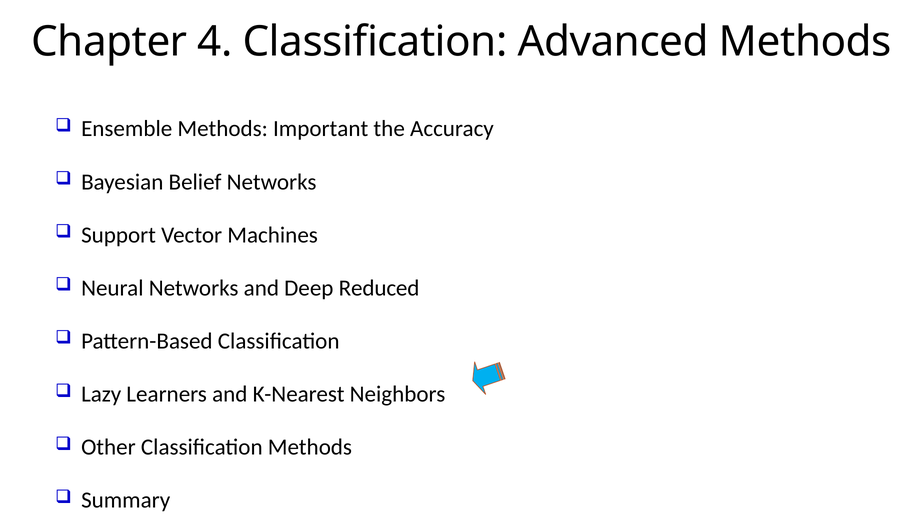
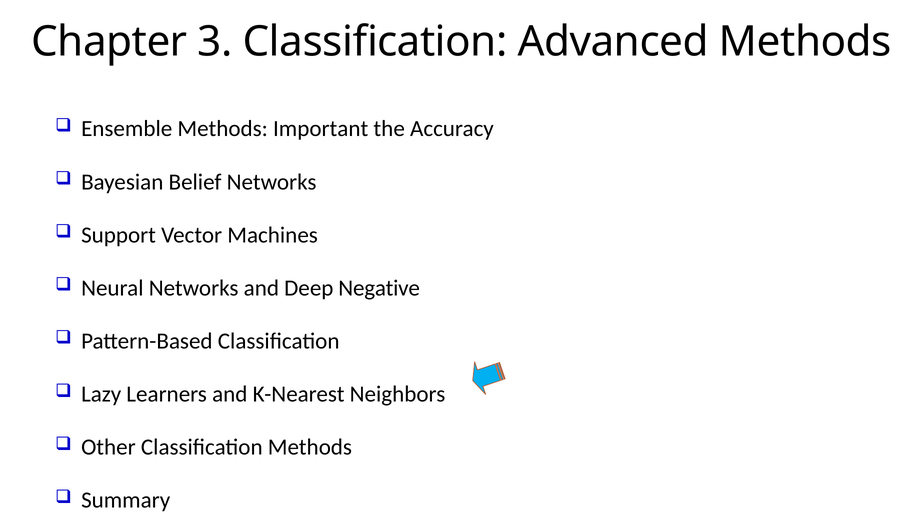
4: 4 -> 3
Reduced: Reduced -> Negative
